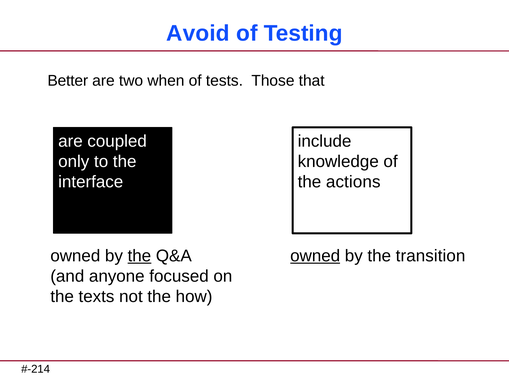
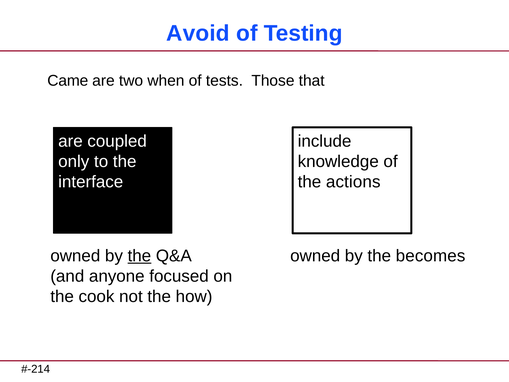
Better: Better -> Came
owned at (315, 256) underline: present -> none
transition: transition -> becomes
texts: texts -> cook
